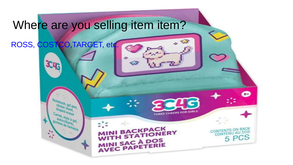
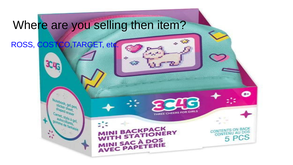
selling item: item -> then
